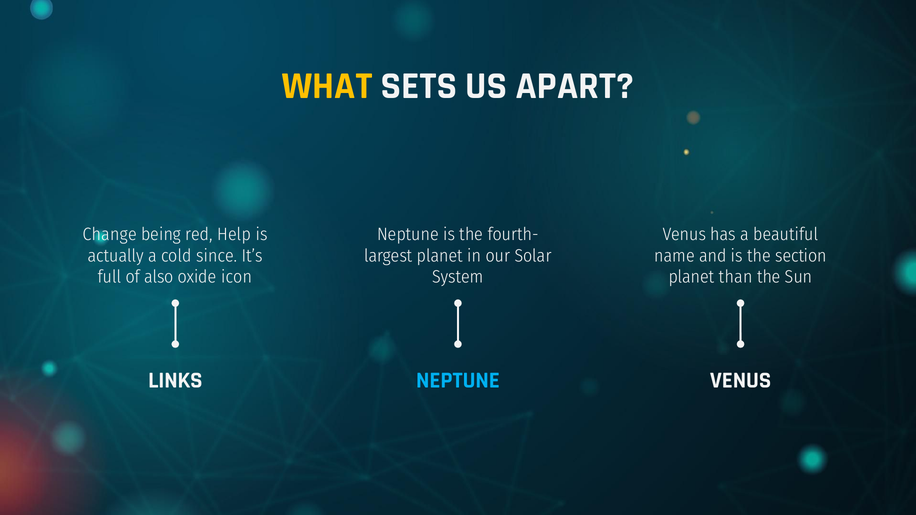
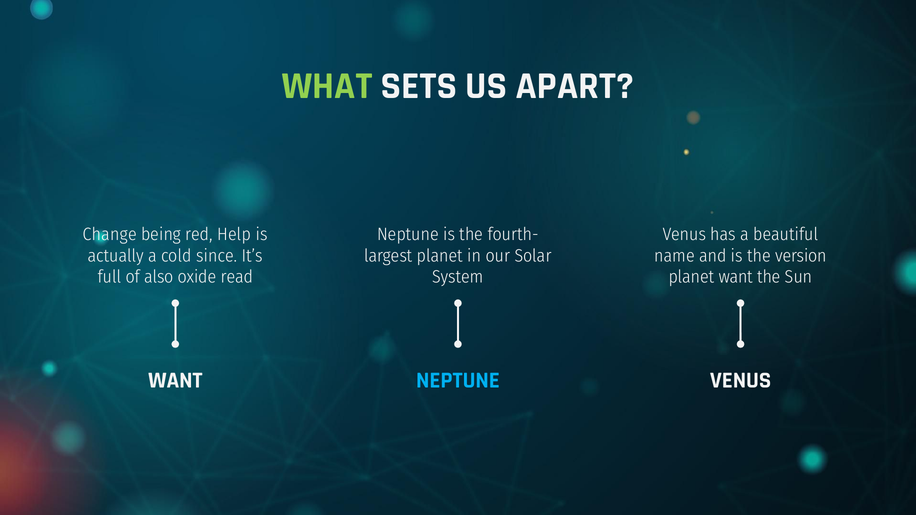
WHAT colour: yellow -> light green
section: section -> version
icon: icon -> read
planet than: than -> want
LINKS at (175, 380): LINKS -> WANT
